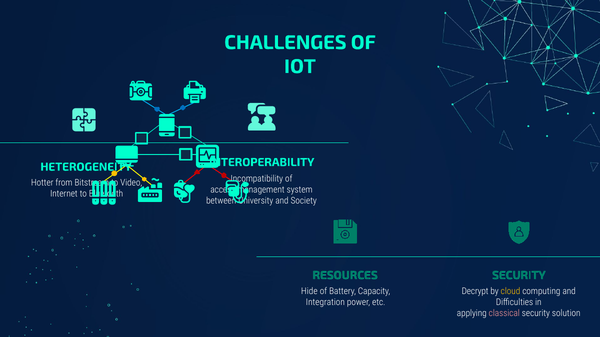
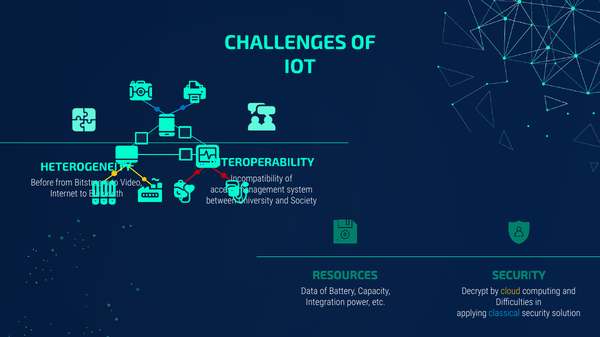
Hotter: Hotter -> Before
Hide: Hide -> Data
classical colour: pink -> light blue
